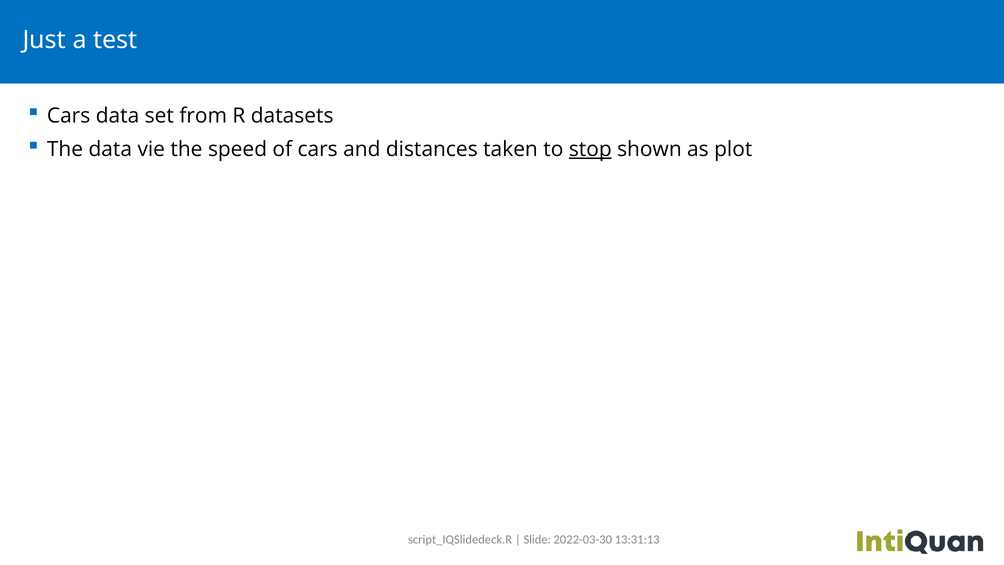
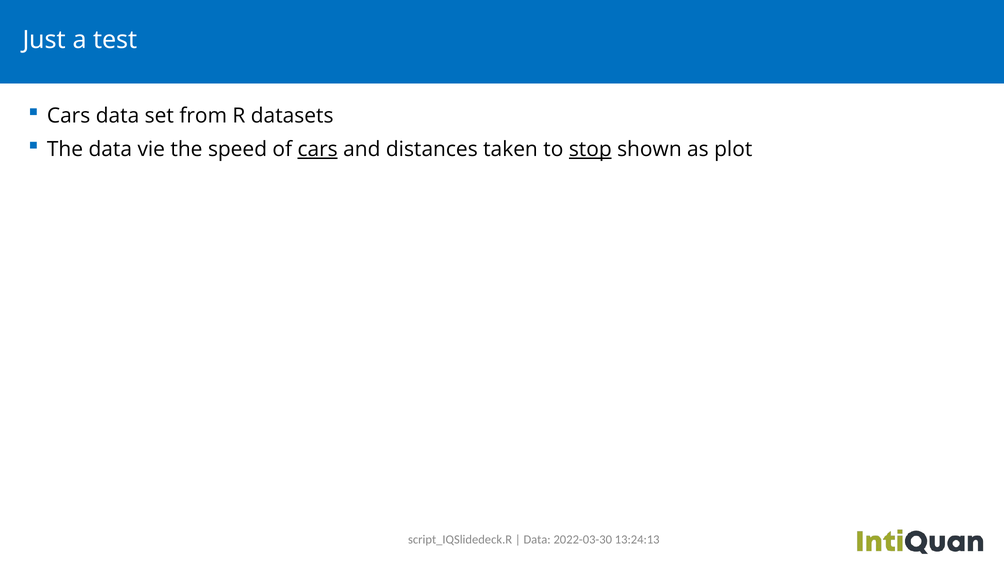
cars at (318, 149) underline: none -> present
Slide at (537, 539): Slide -> Data
13:31:13: 13:31:13 -> 13:24:13
